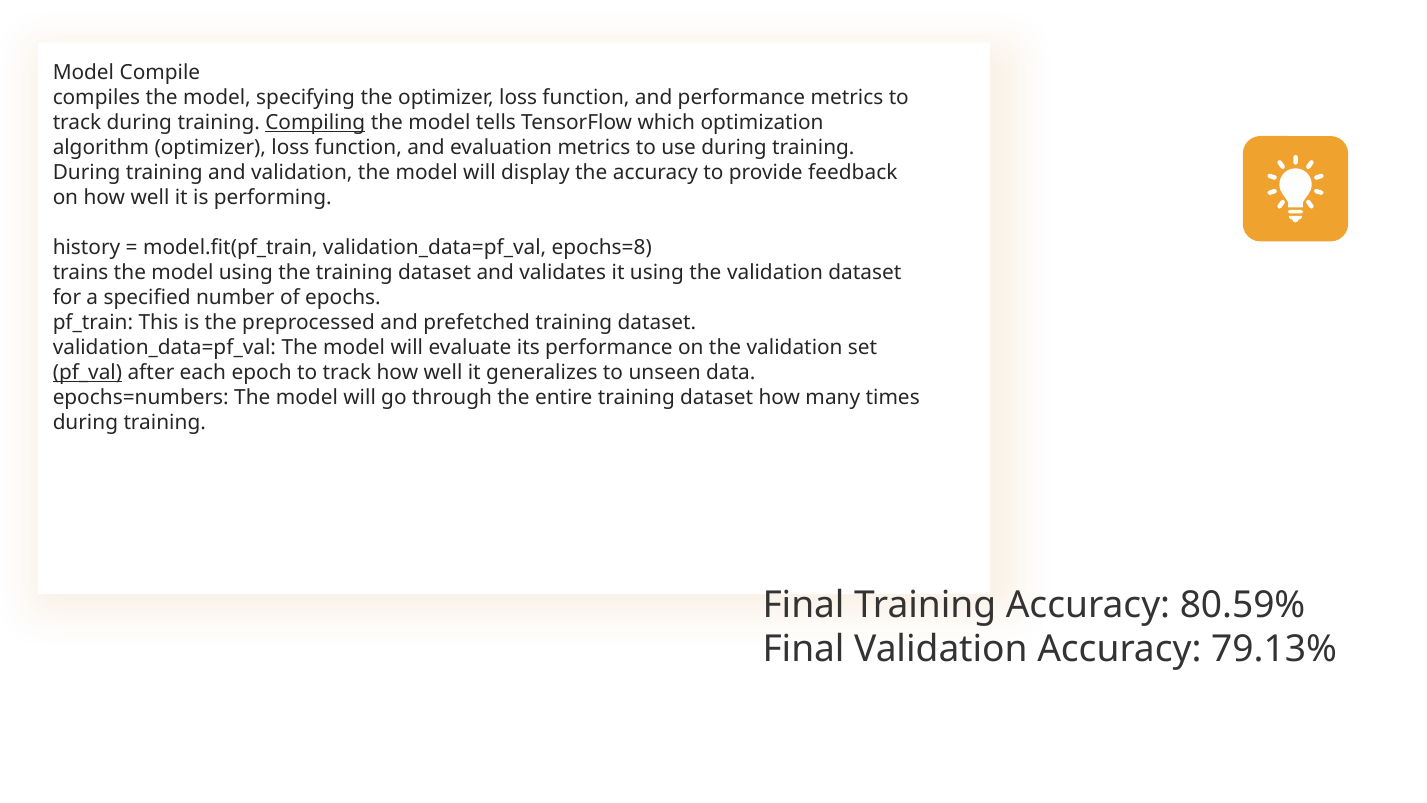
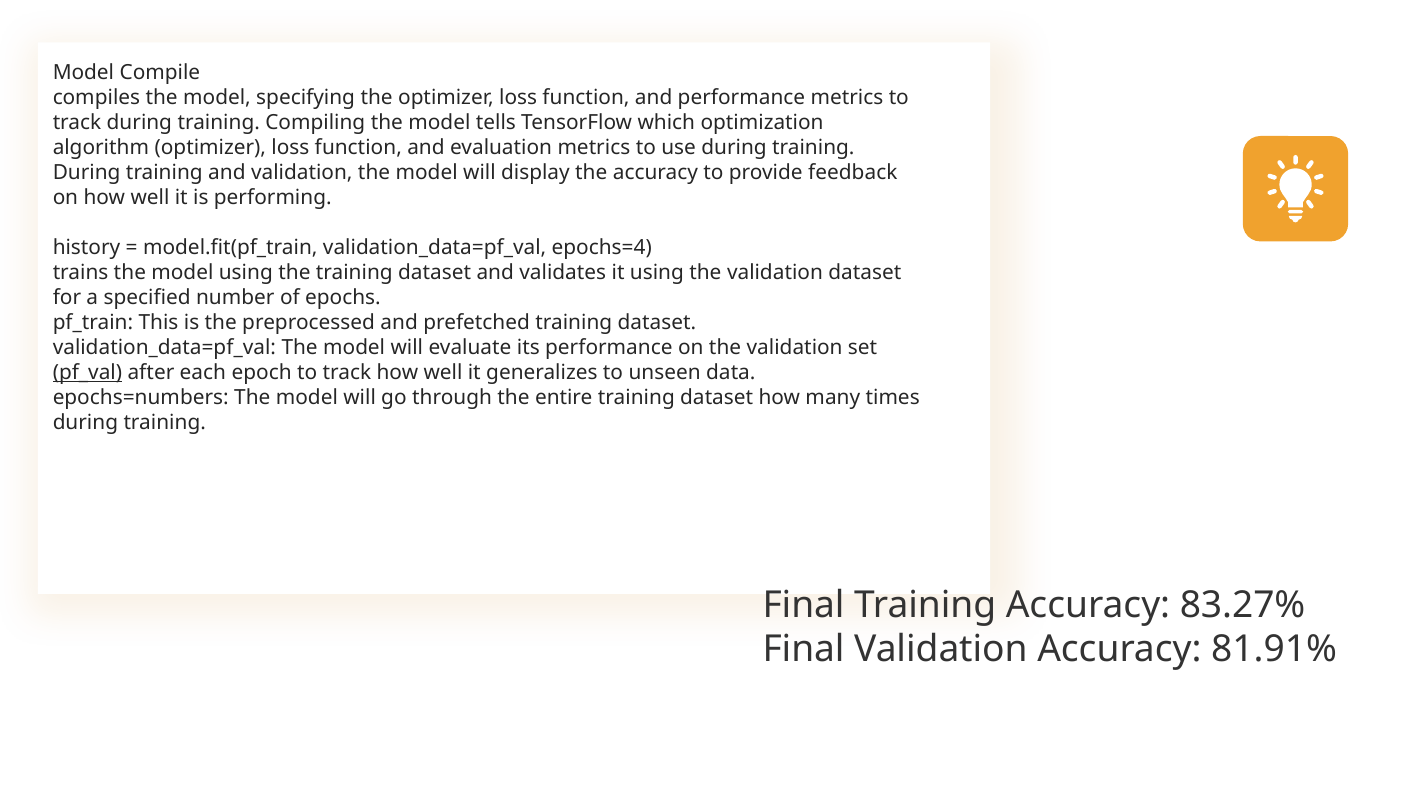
Compiling underline: present -> none
epochs=8: epochs=8 -> epochs=4
80.59%: 80.59% -> 83.27%
79.13%: 79.13% -> 81.91%
